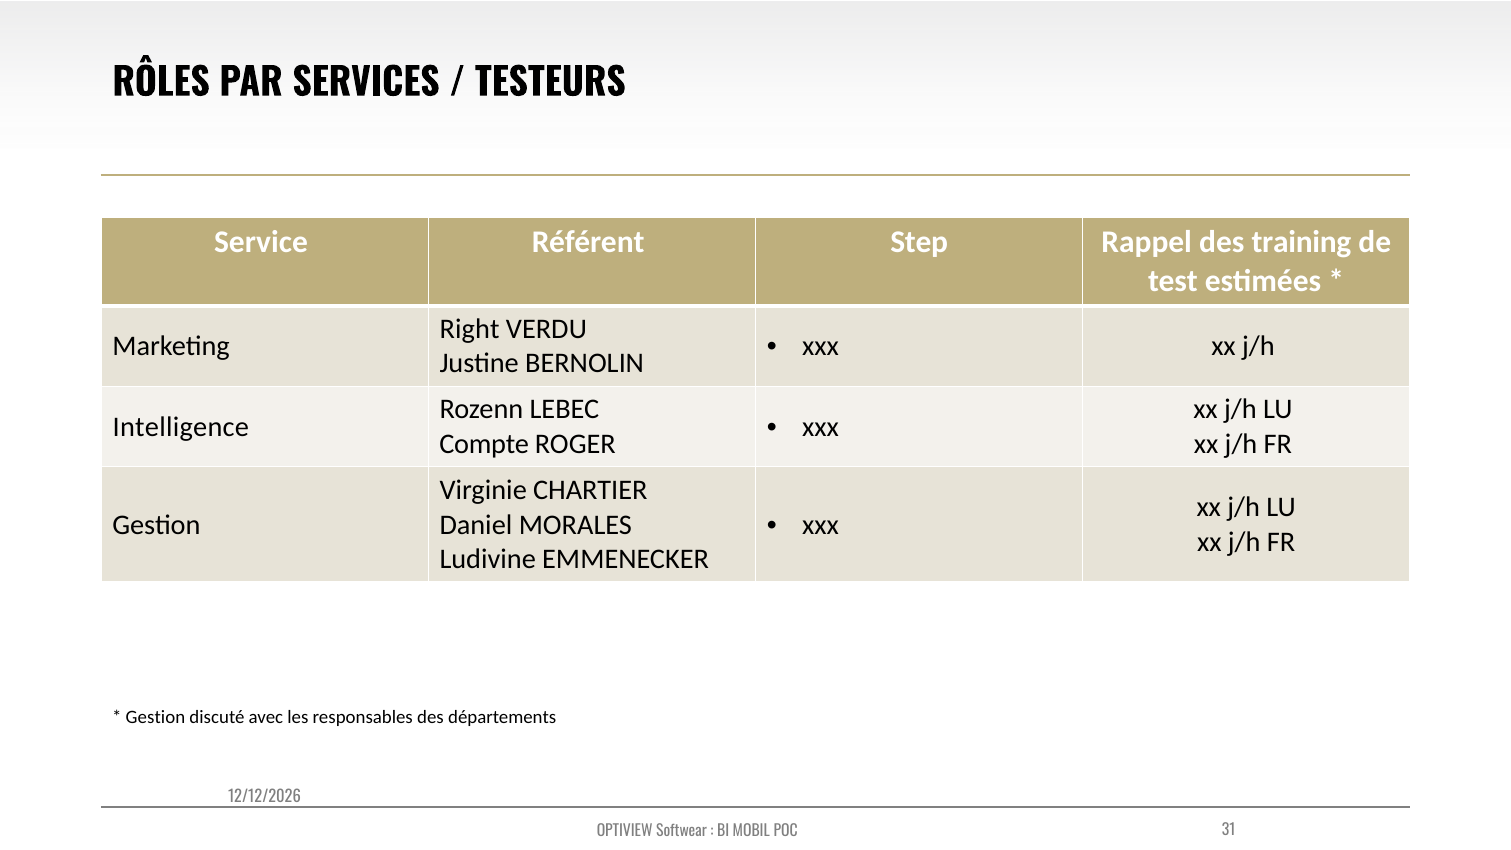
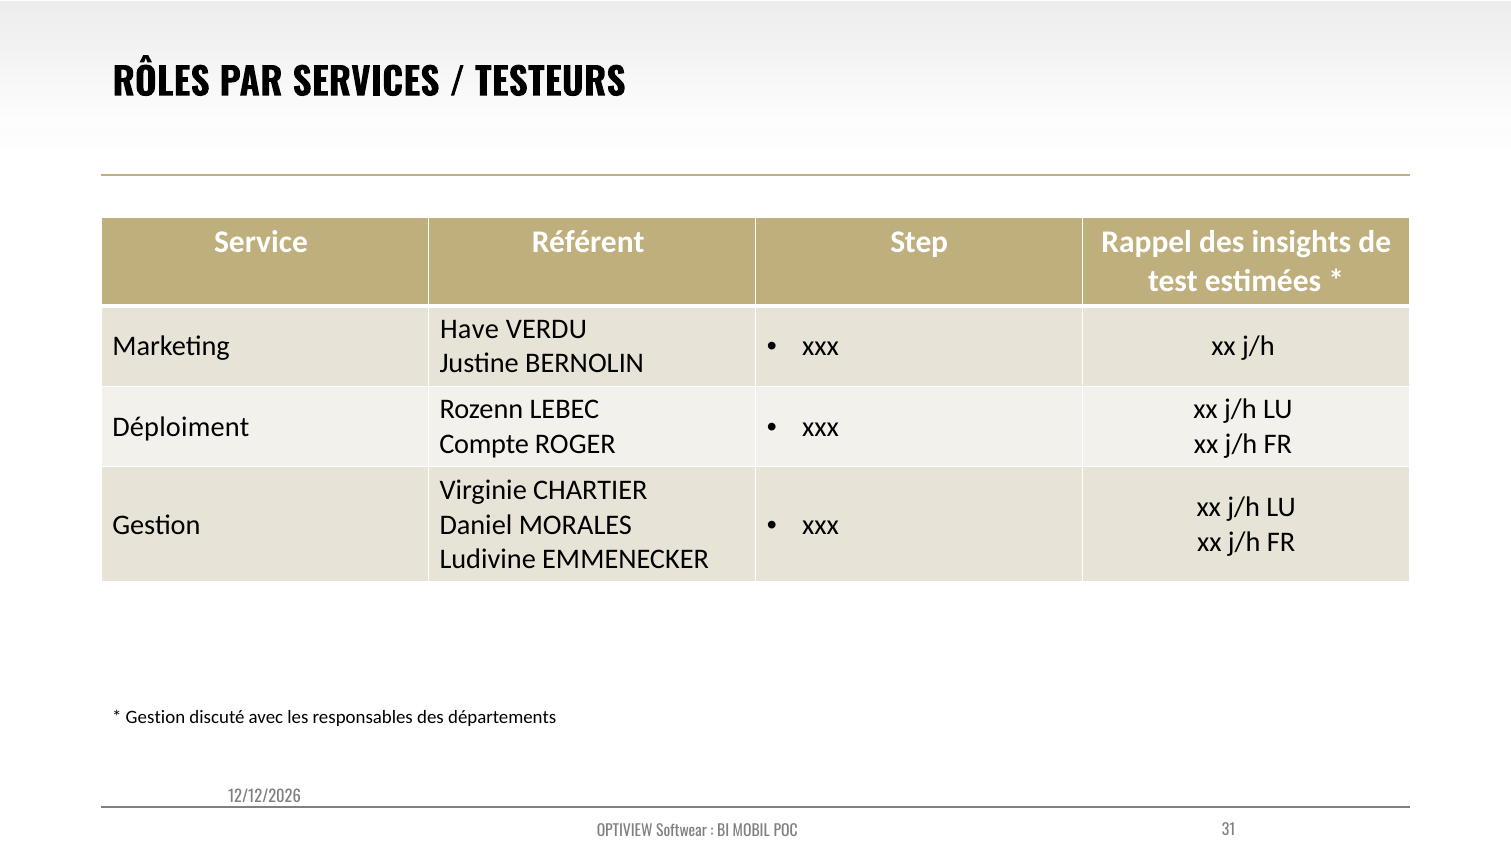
training: training -> insights
Right: Right -> Have
Intelligence: Intelligence -> Déploiment
